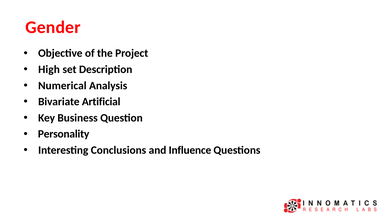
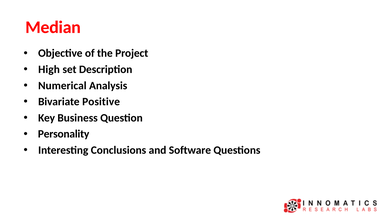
Gender: Gender -> Median
Artificial: Artificial -> Positive
Influence: Influence -> Software
